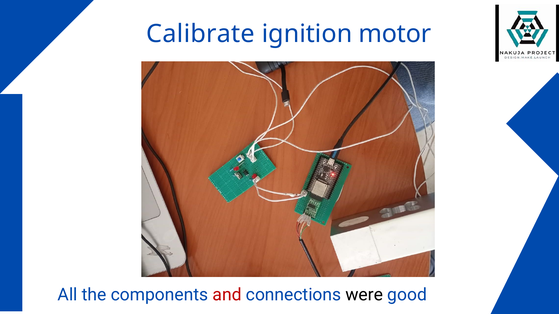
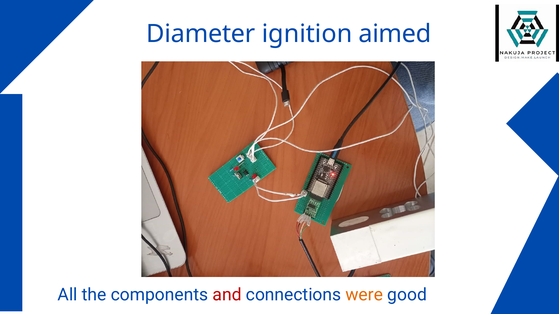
Calibrate: Calibrate -> Diameter
motor: motor -> aimed
were colour: black -> orange
